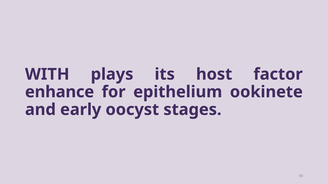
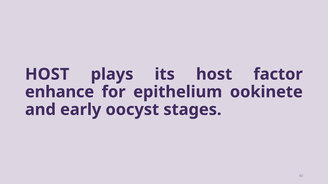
WITH at (47, 74): WITH -> HOST
